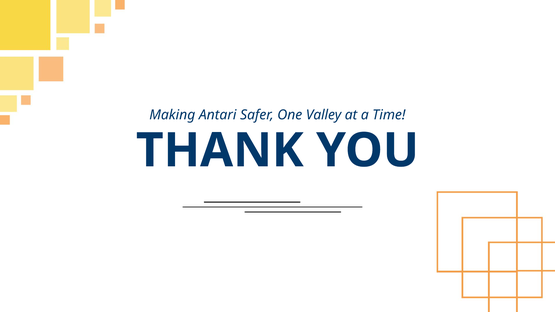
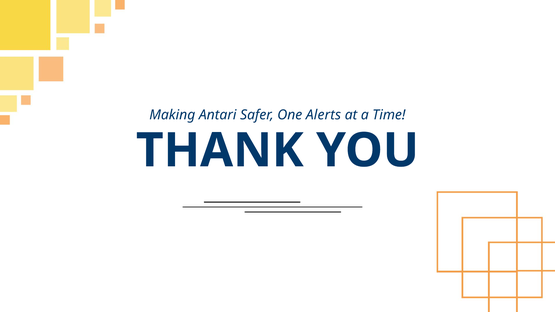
Valley: Valley -> Alerts
